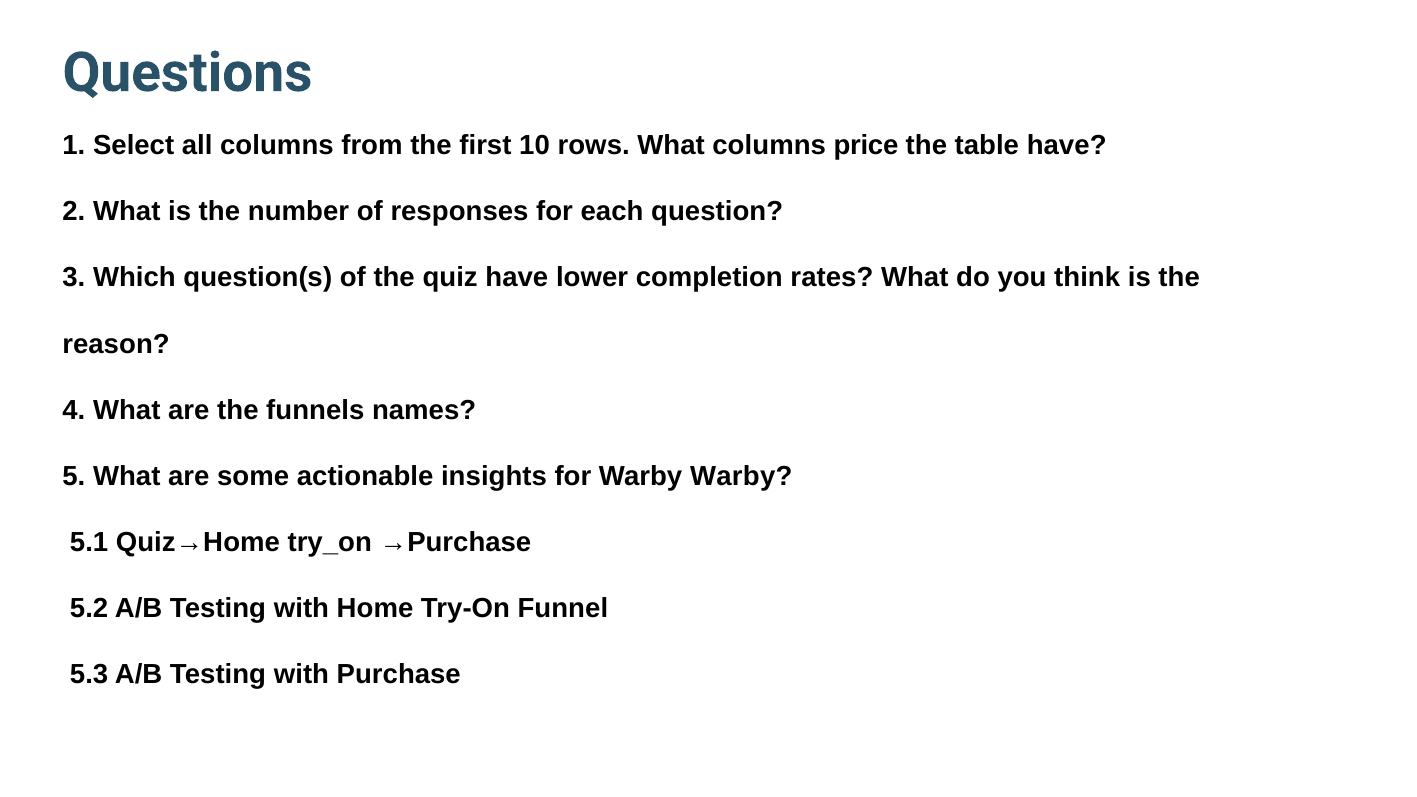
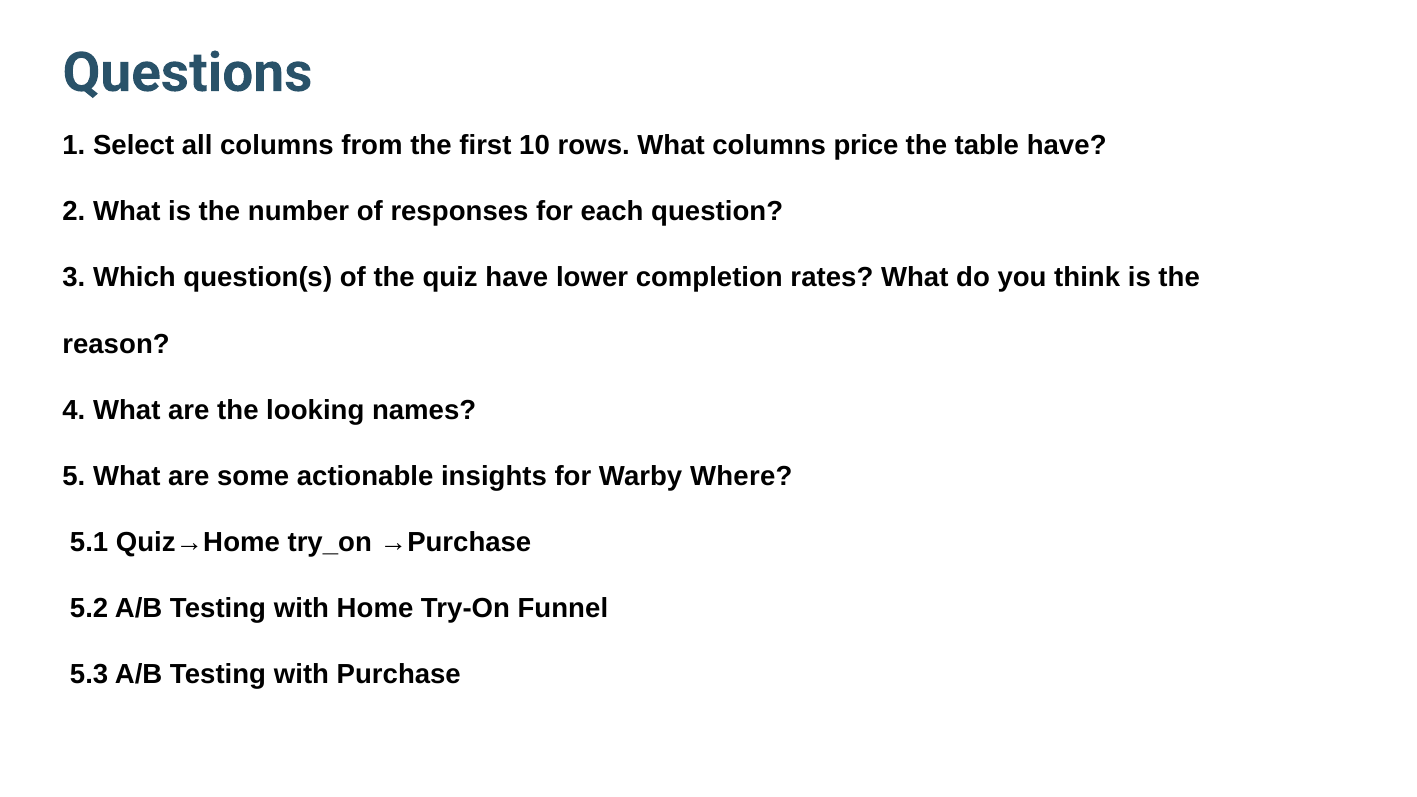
funnels: funnels -> looking
Warby Warby: Warby -> Where
